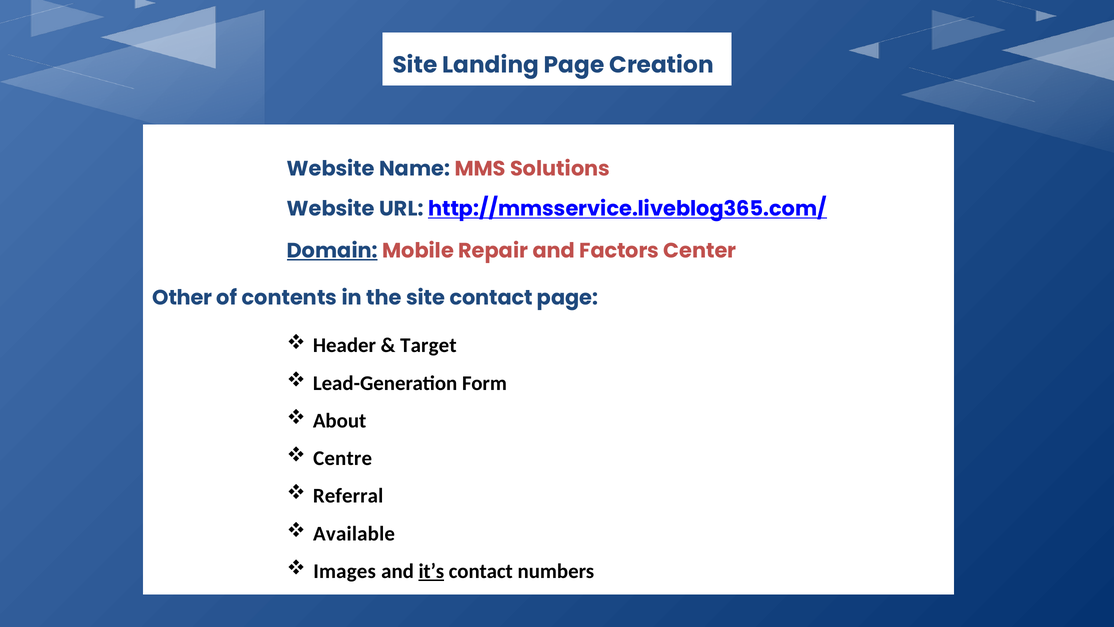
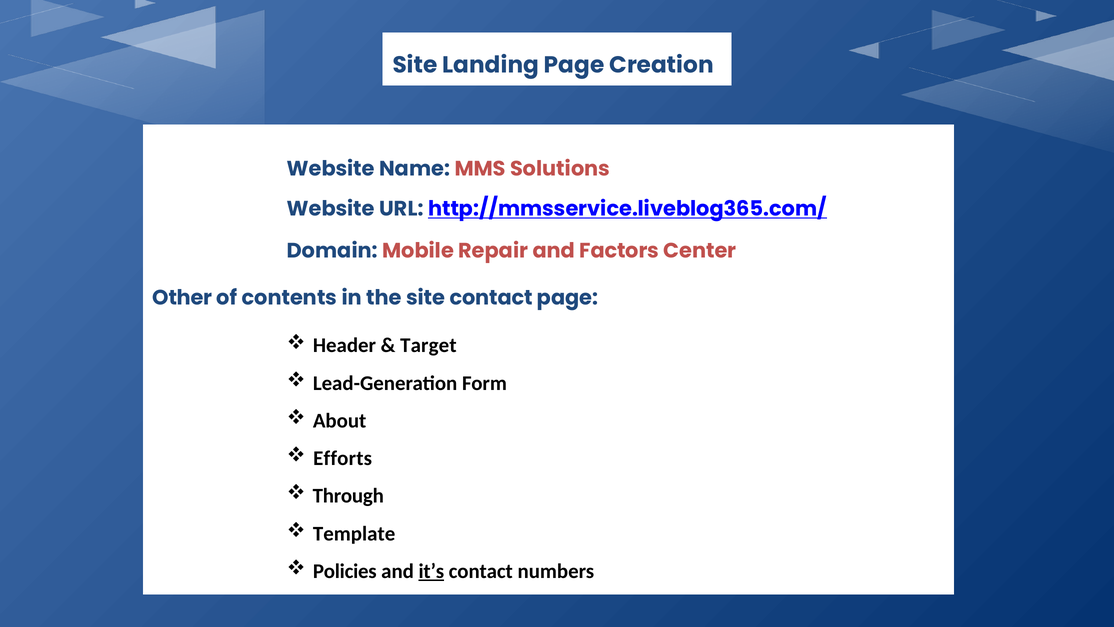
Domain underline: present -> none
Centre: Centre -> Efforts
Referral: Referral -> Through
Available: Available -> Template
Images: Images -> Policies
